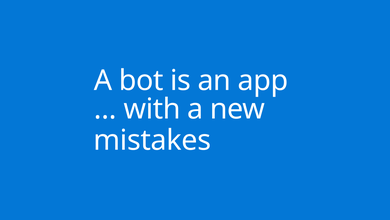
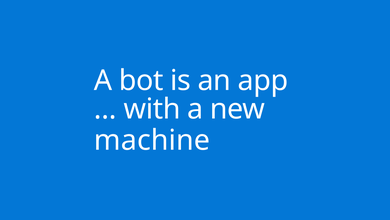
mistakes: mistakes -> machine
